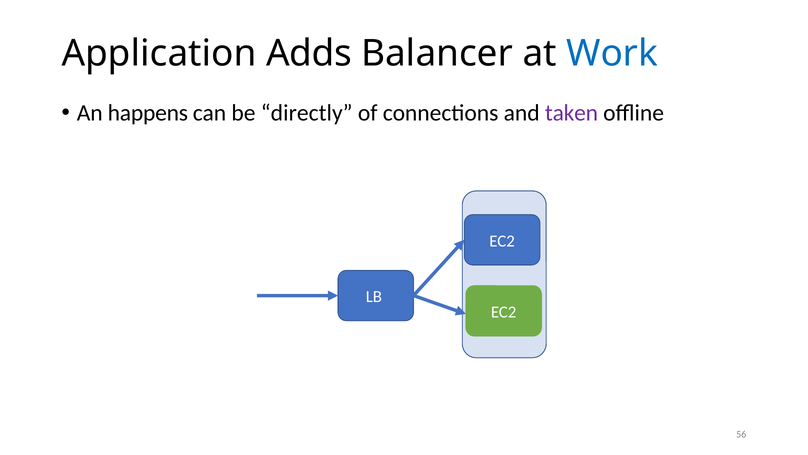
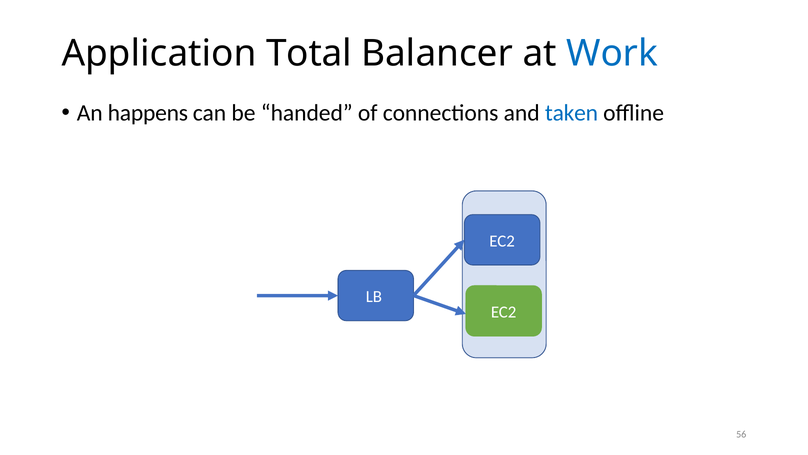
Adds: Adds -> Total
directly: directly -> handed
taken colour: purple -> blue
